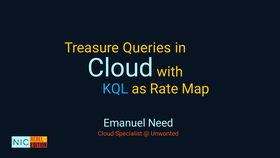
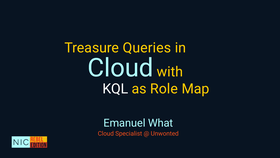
KQL colour: light blue -> white
Rate: Rate -> Role
Need: Need -> What
